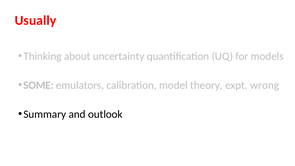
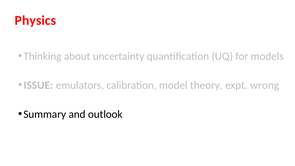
Usually: Usually -> Physics
SOME: SOME -> ISSUE
